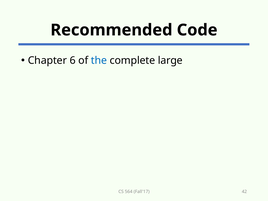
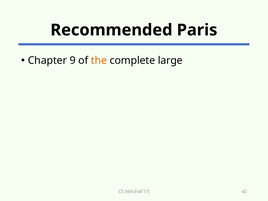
Code: Code -> Paris
6: 6 -> 9
the colour: blue -> orange
